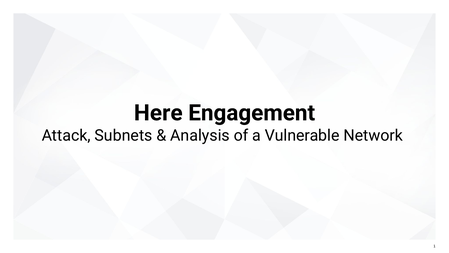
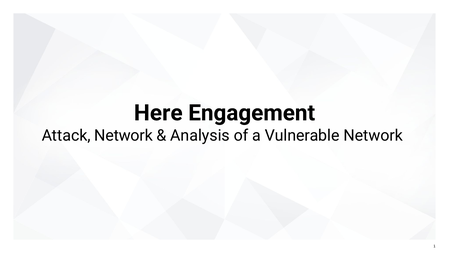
Attack Subnets: Subnets -> Network
